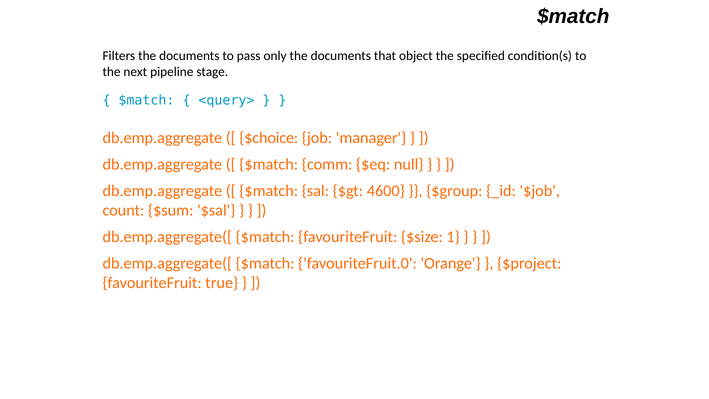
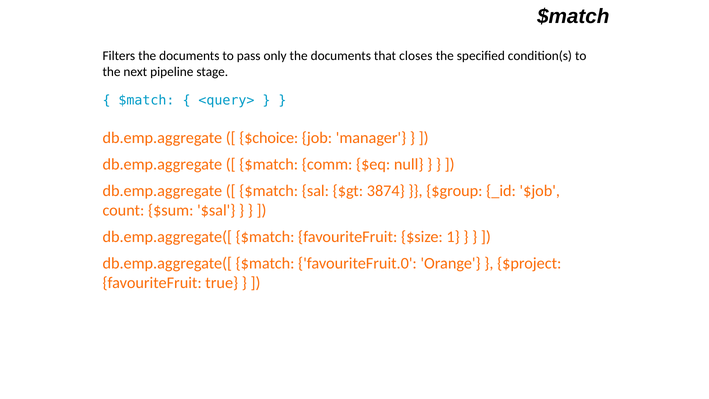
object: object -> closes
4600: 4600 -> 3874
